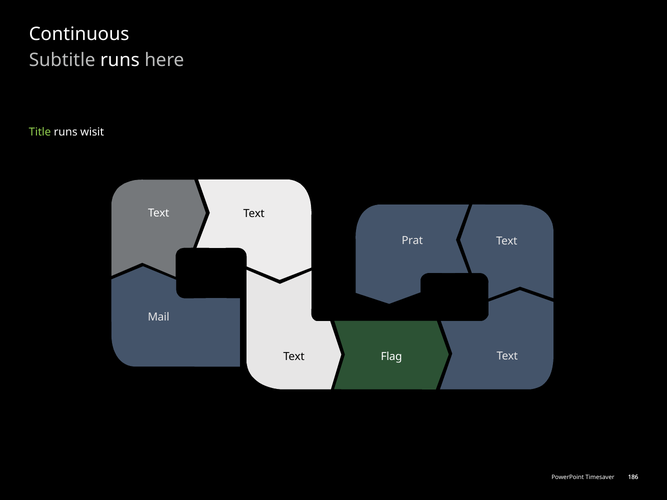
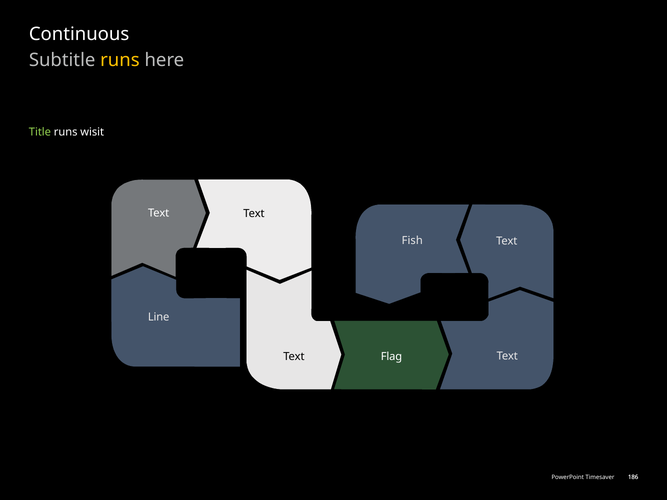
runs at (120, 60) colour: white -> yellow
Prat: Prat -> Fish
Mail: Mail -> Line
